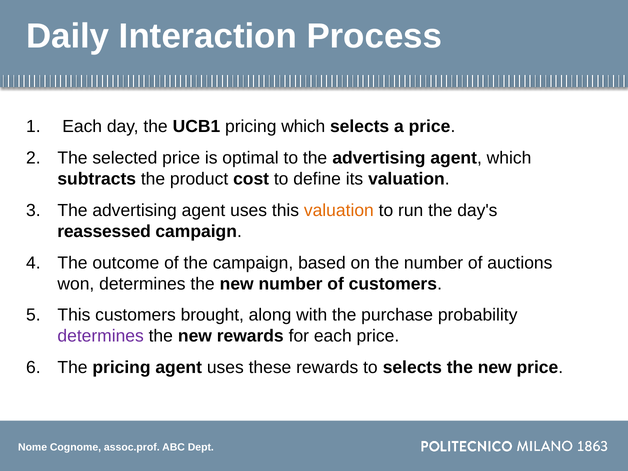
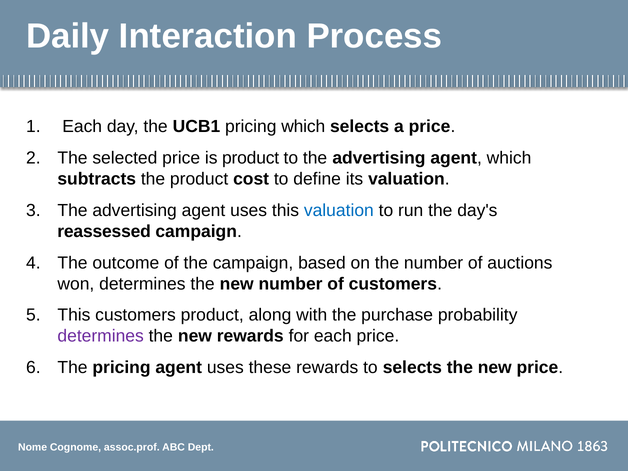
is optimal: optimal -> product
valuation at (339, 211) colour: orange -> blue
customers brought: brought -> product
